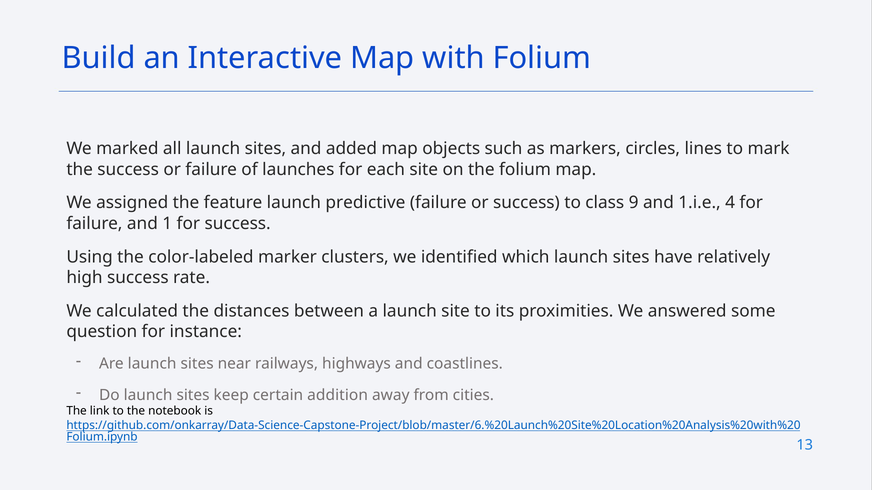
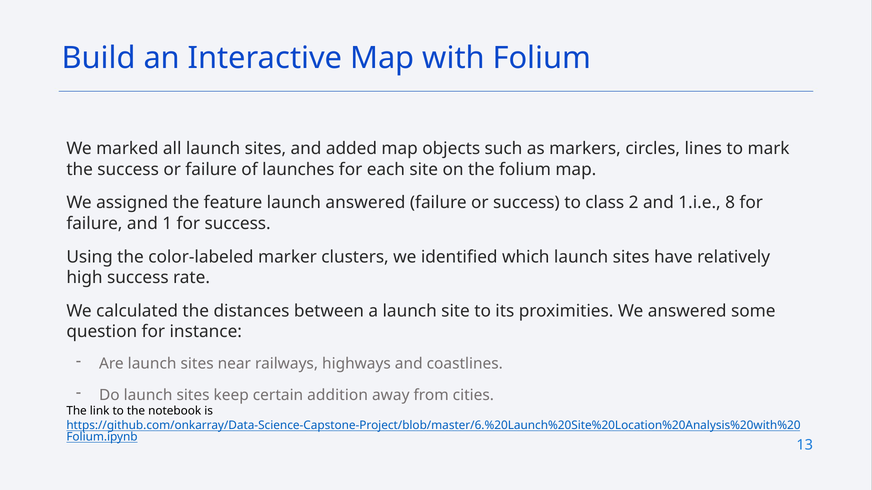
launch predictive: predictive -> answered
9: 9 -> 2
4: 4 -> 8
